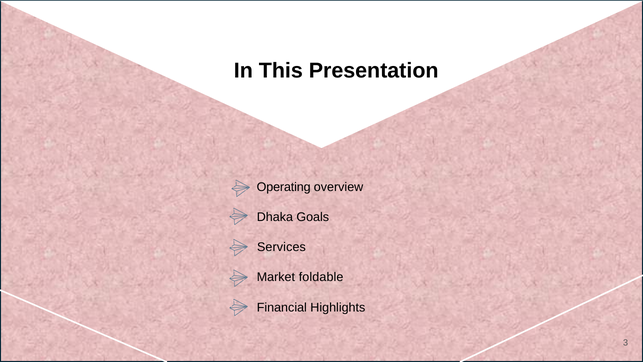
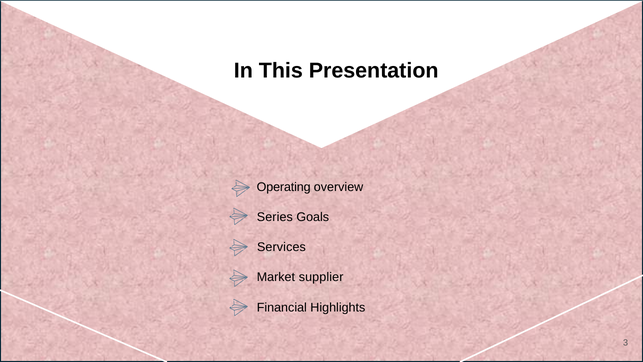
Dhaka: Dhaka -> Series
foldable: foldable -> supplier
